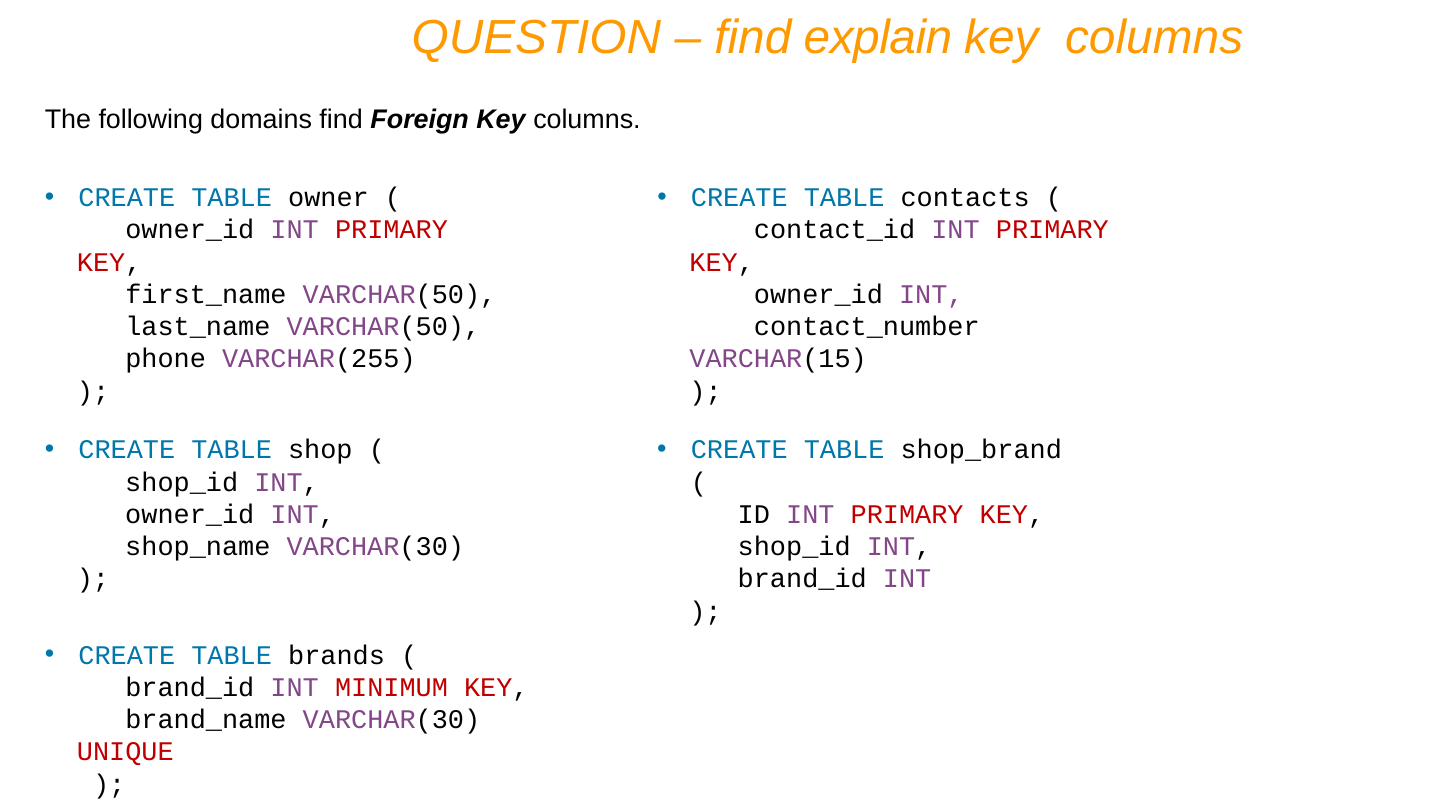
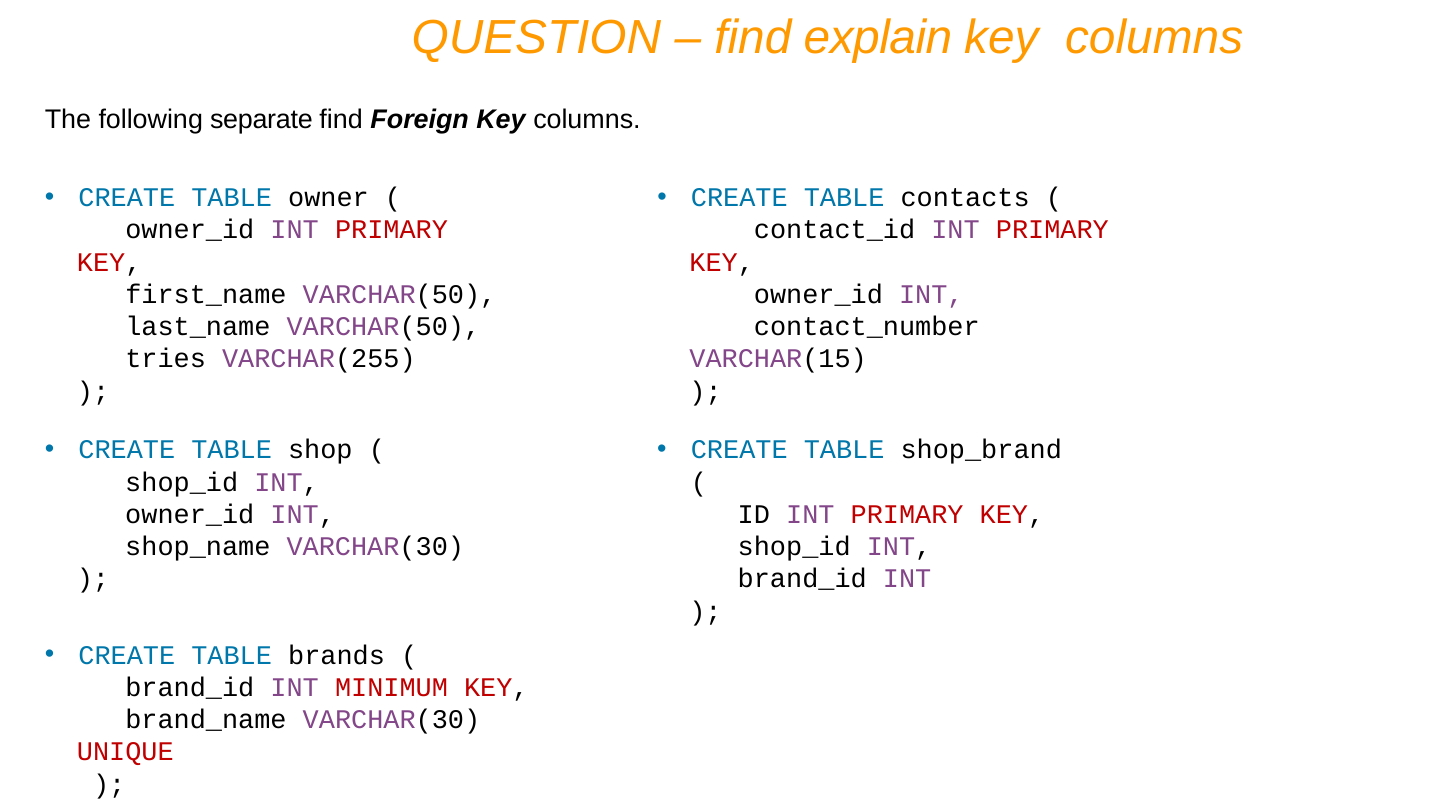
domains: domains -> separate
phone: phone -> tries
